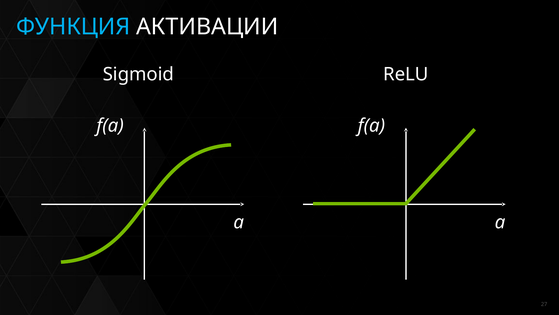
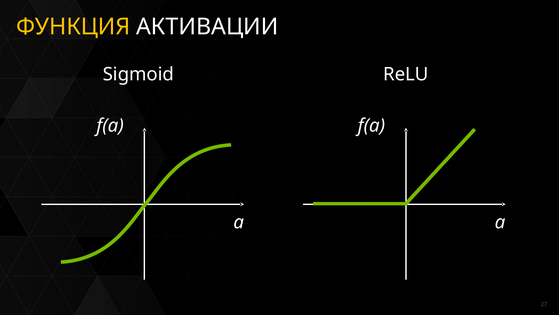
ФУНКЦИЯ colour: light blue -> yellow
